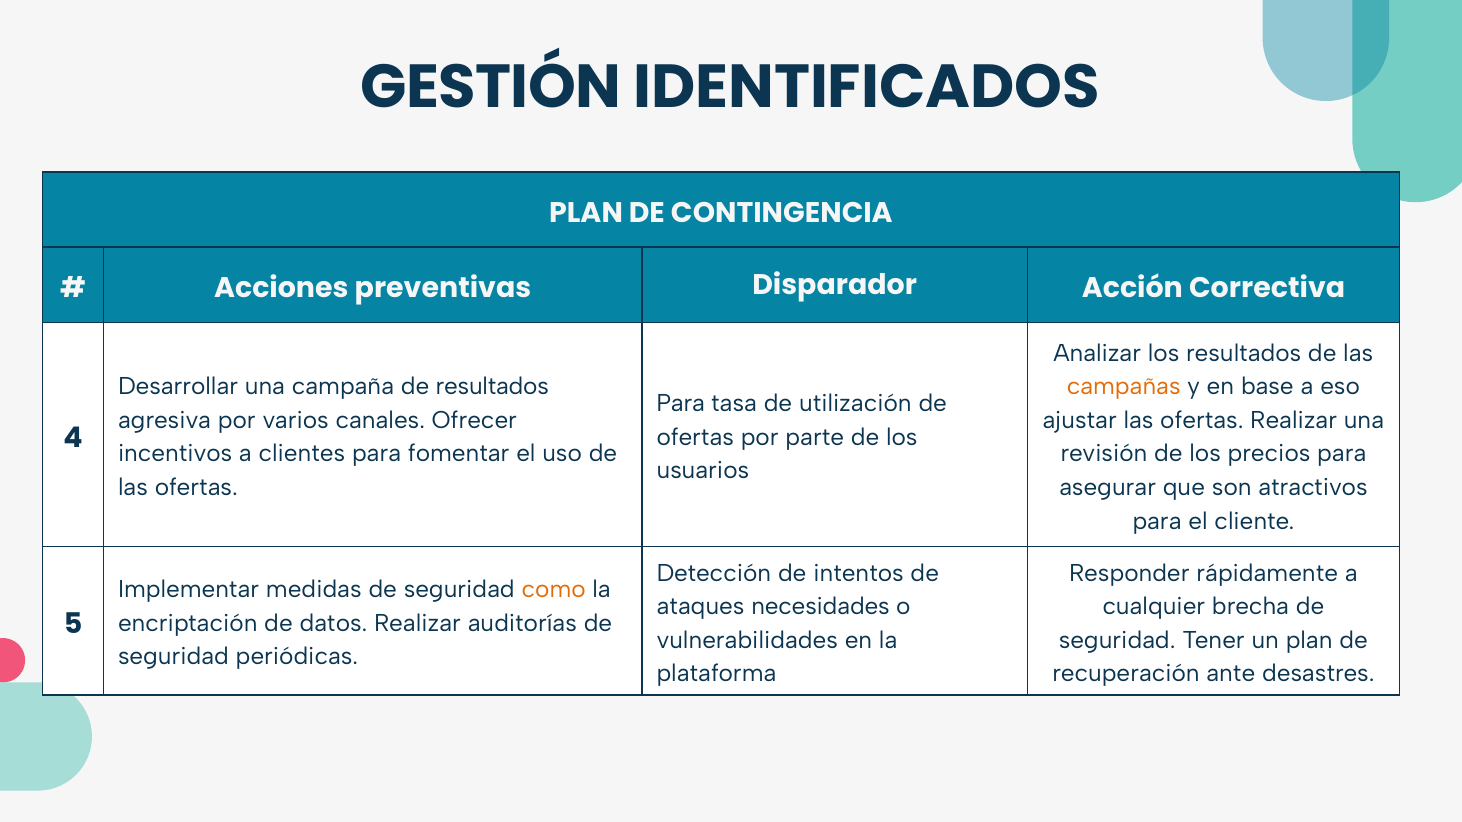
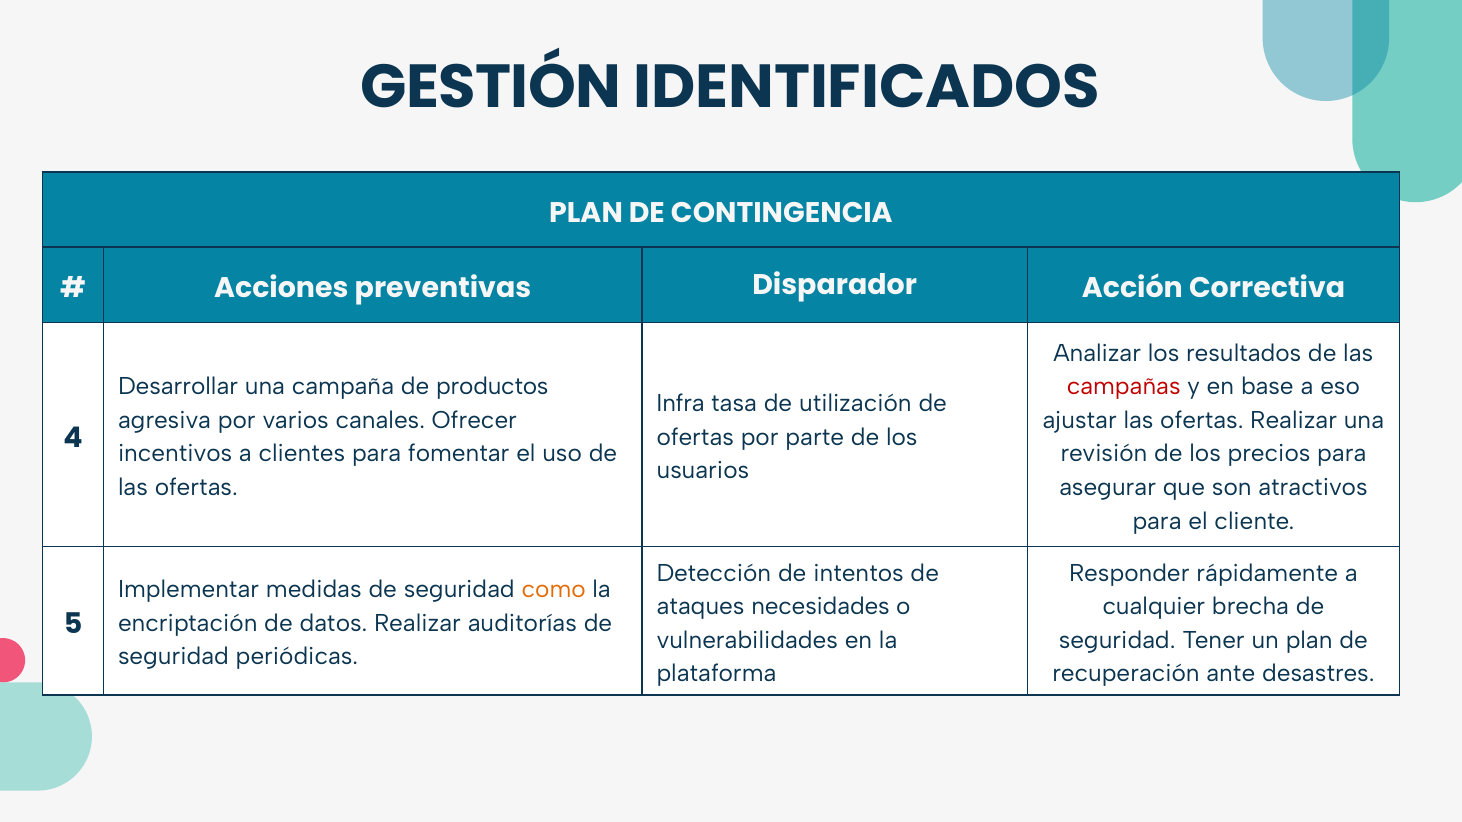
de resultados: resultados -> productos
campañas colour: orange -> red
Para at (681, 404): Para -> Infra
